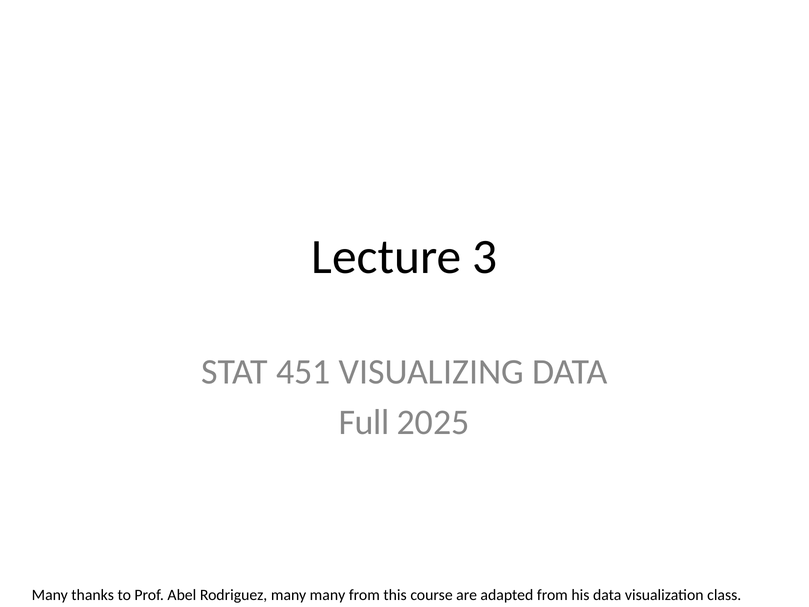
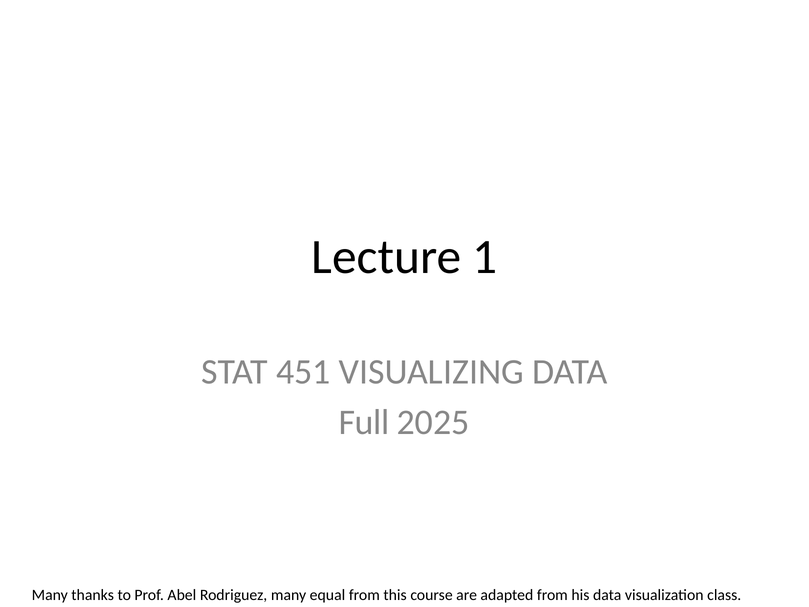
3: 3 -> 1
many many: many -> equal
